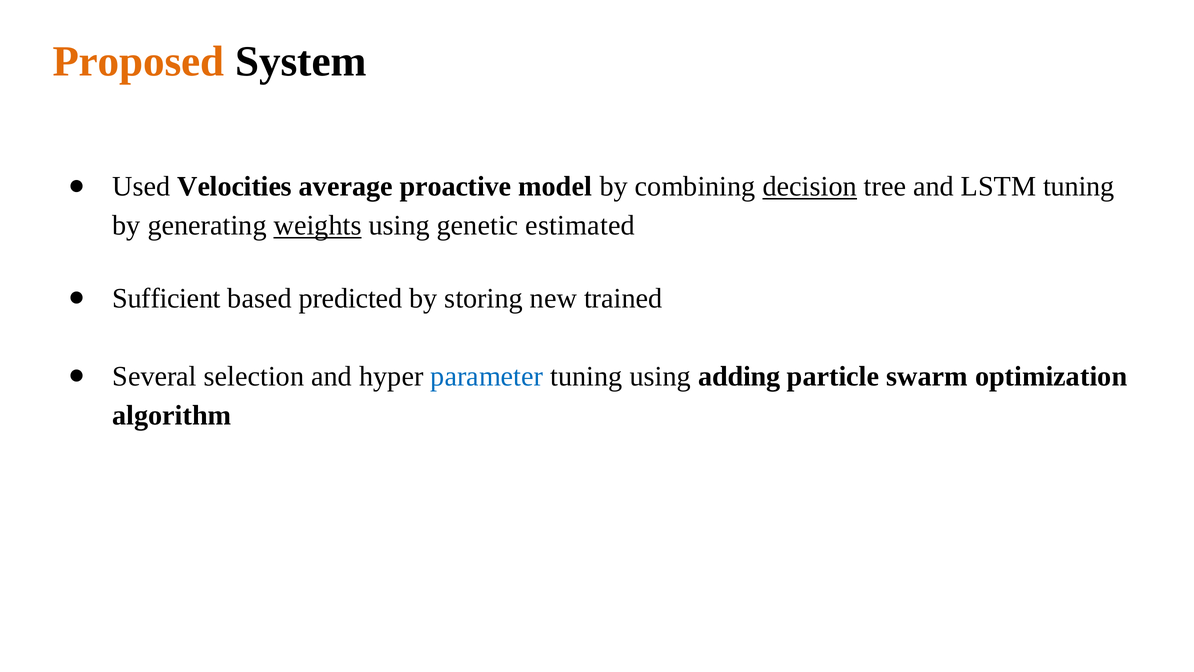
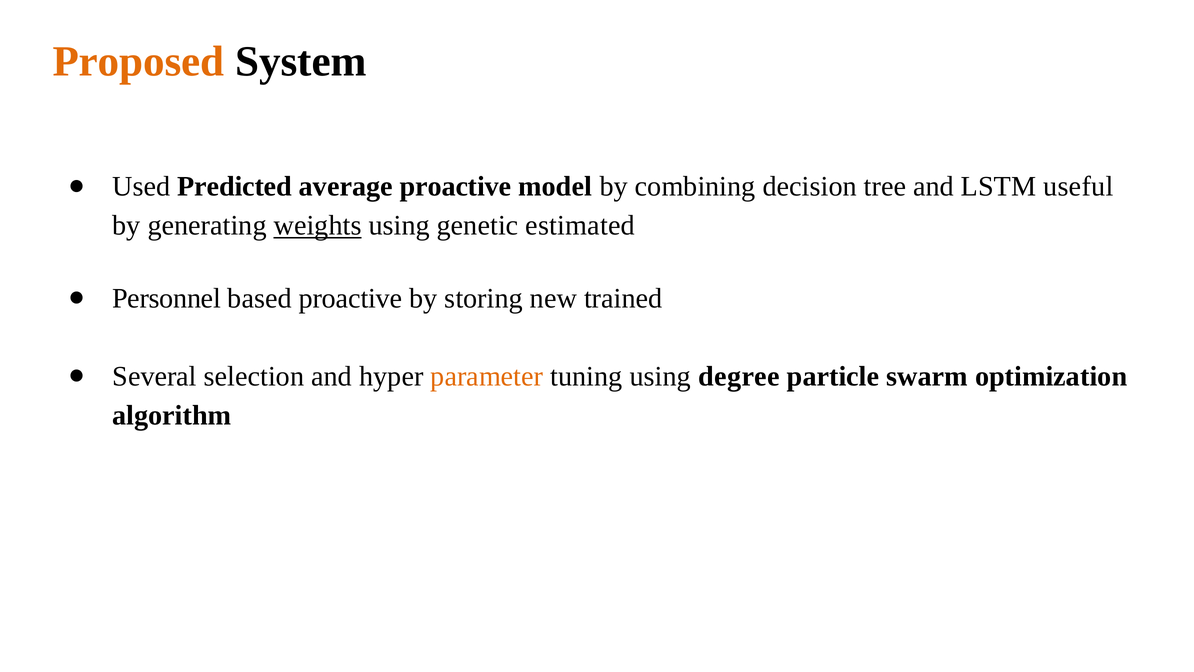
Velocities: Velocities -> Predicted
decision underline: present -> none
LSTM tuning: tuning -> useful
Sufficient: Sufficient -> Personnel
based predicted: predicted -> proactive
parameter colour: blue -> orange
adding: adding -> degree
